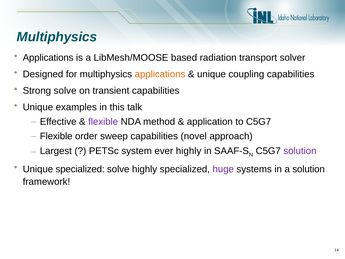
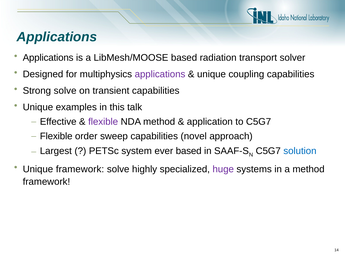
Multiphysics at (57, 37): Multiphysics -> Applications
applications at (160, 74) colour: orange -> purple
ever highly: highly -> based
solution at (300, 151) colour: purple -> blue
Unique specialized: specialized -> framework
a solution: solution -> method
